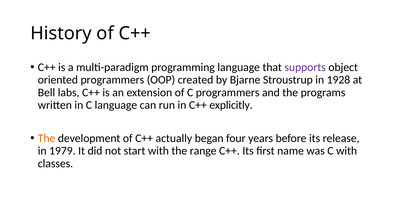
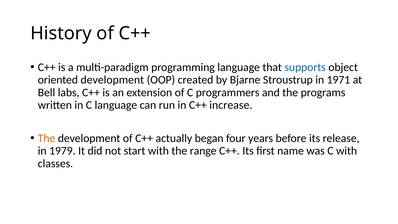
supports colour: purple -> blue
oriented programmers: programmers -> development
1928: 1928 -> 1971
explicitly: explicitly -> increase
